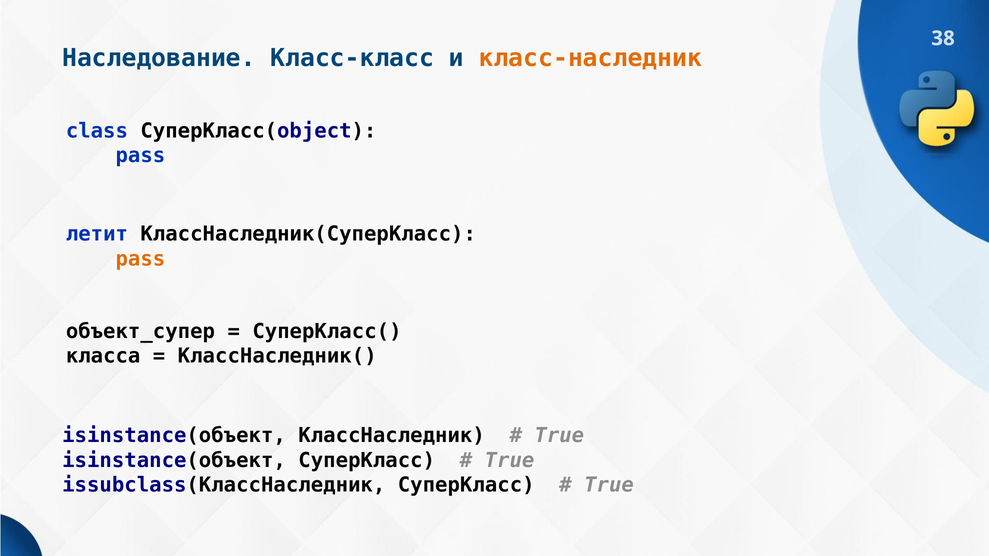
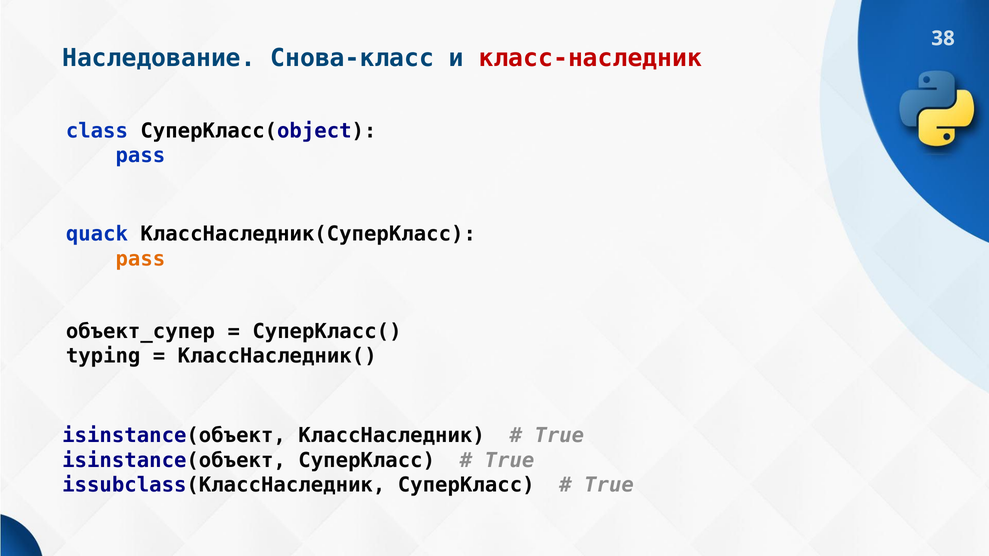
Класс-класс: Класс-класс -> Снова-класс
класс-наследник colour: orange -> red
летит: летит -> quack
класса: класса -> typing
